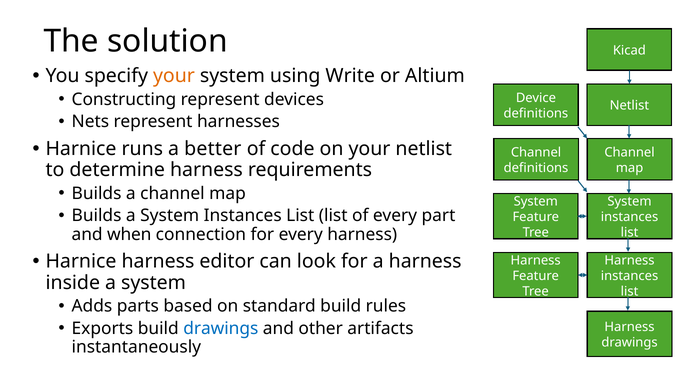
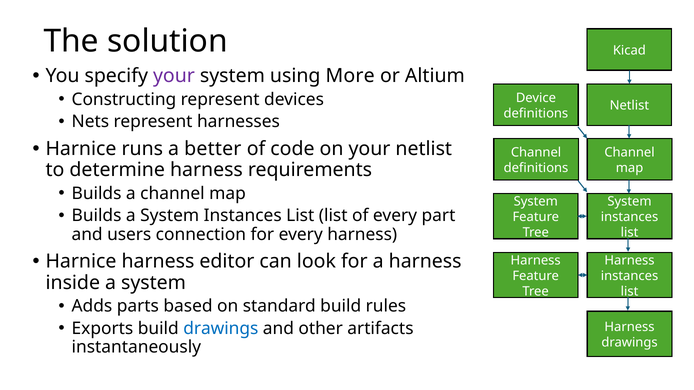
your at (174, 76) colour: orange -> purple
Write: Write -> More
when: when -> users
